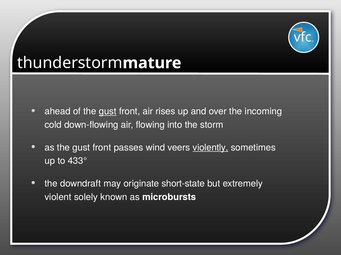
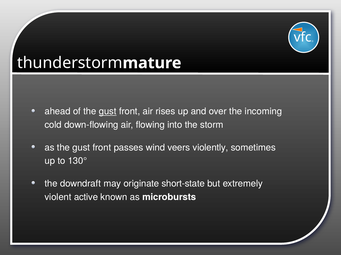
violently underline: present -> none
433°: 433° -> 130°
solely: solely -> active
